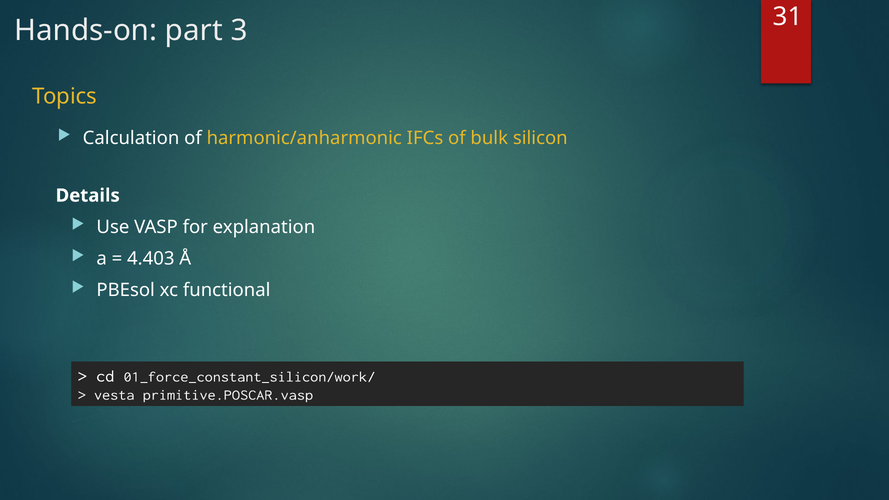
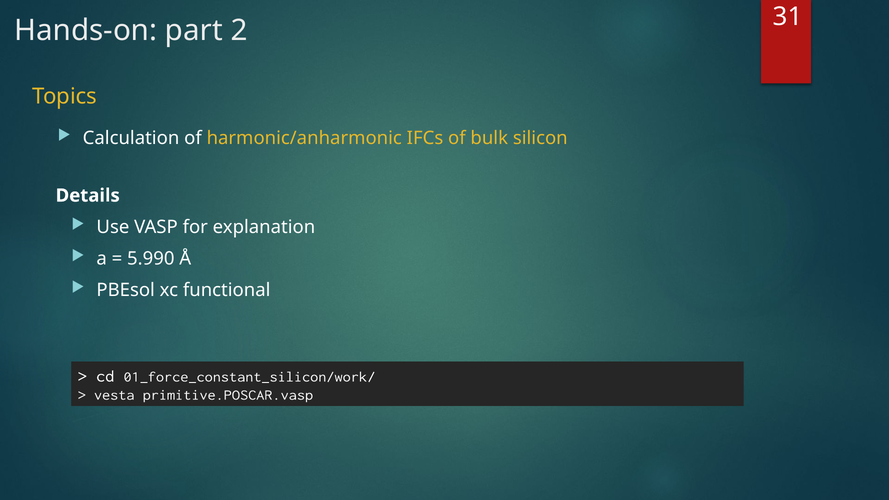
3: 3 -> 2
4.403: 4.403 -> 5.990
